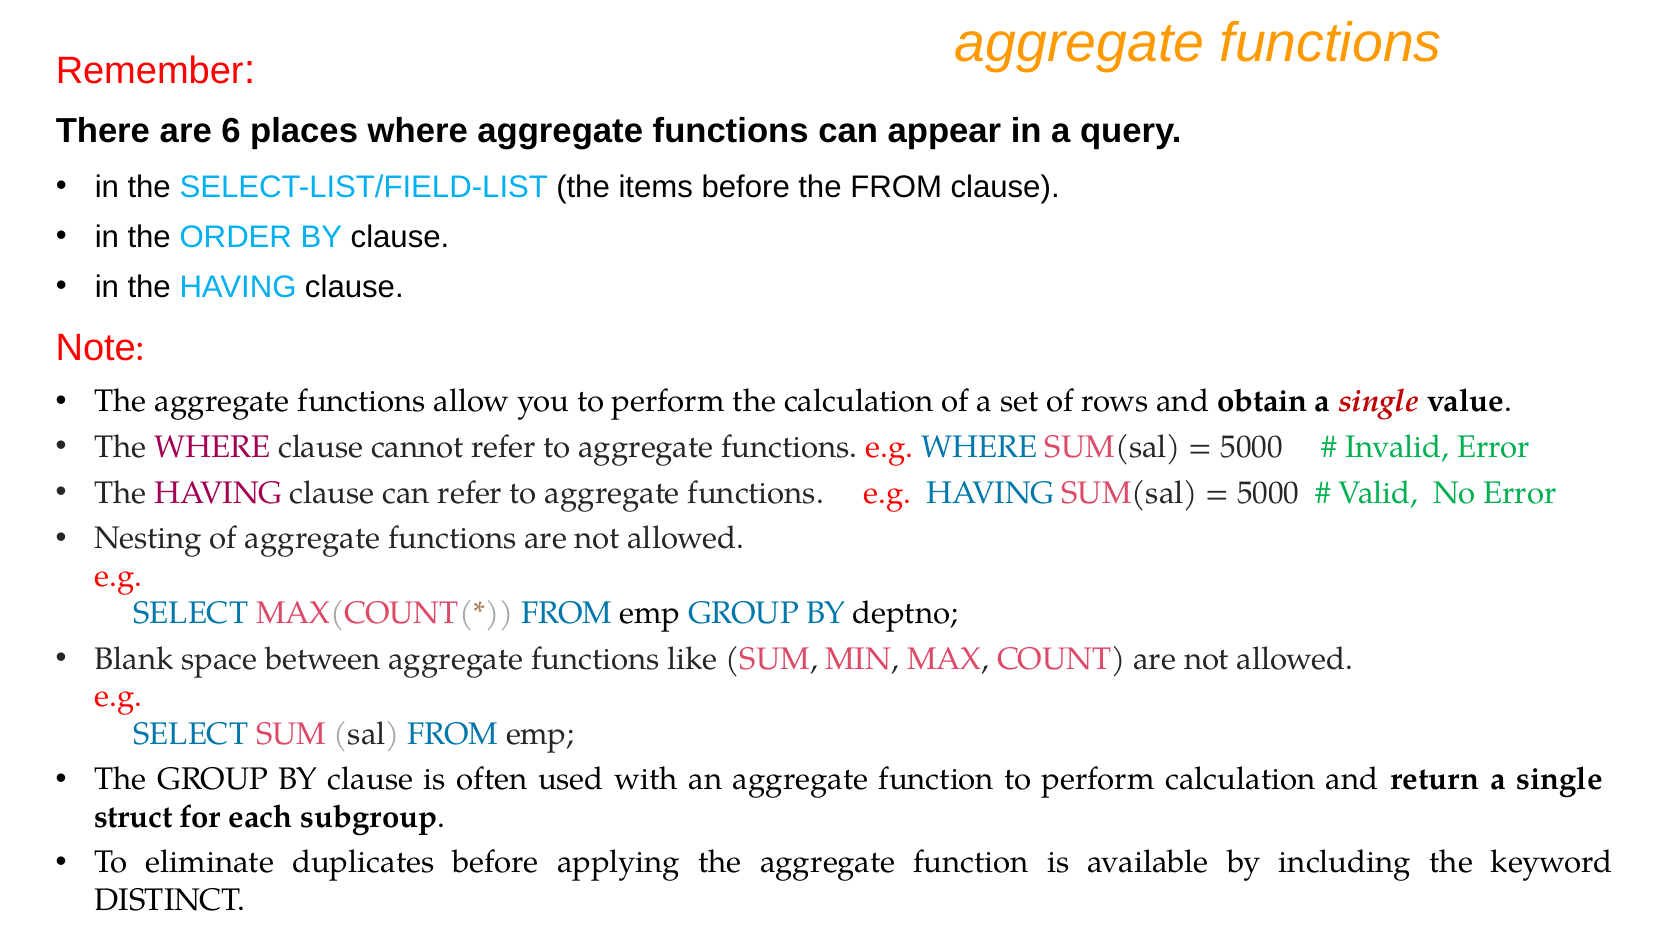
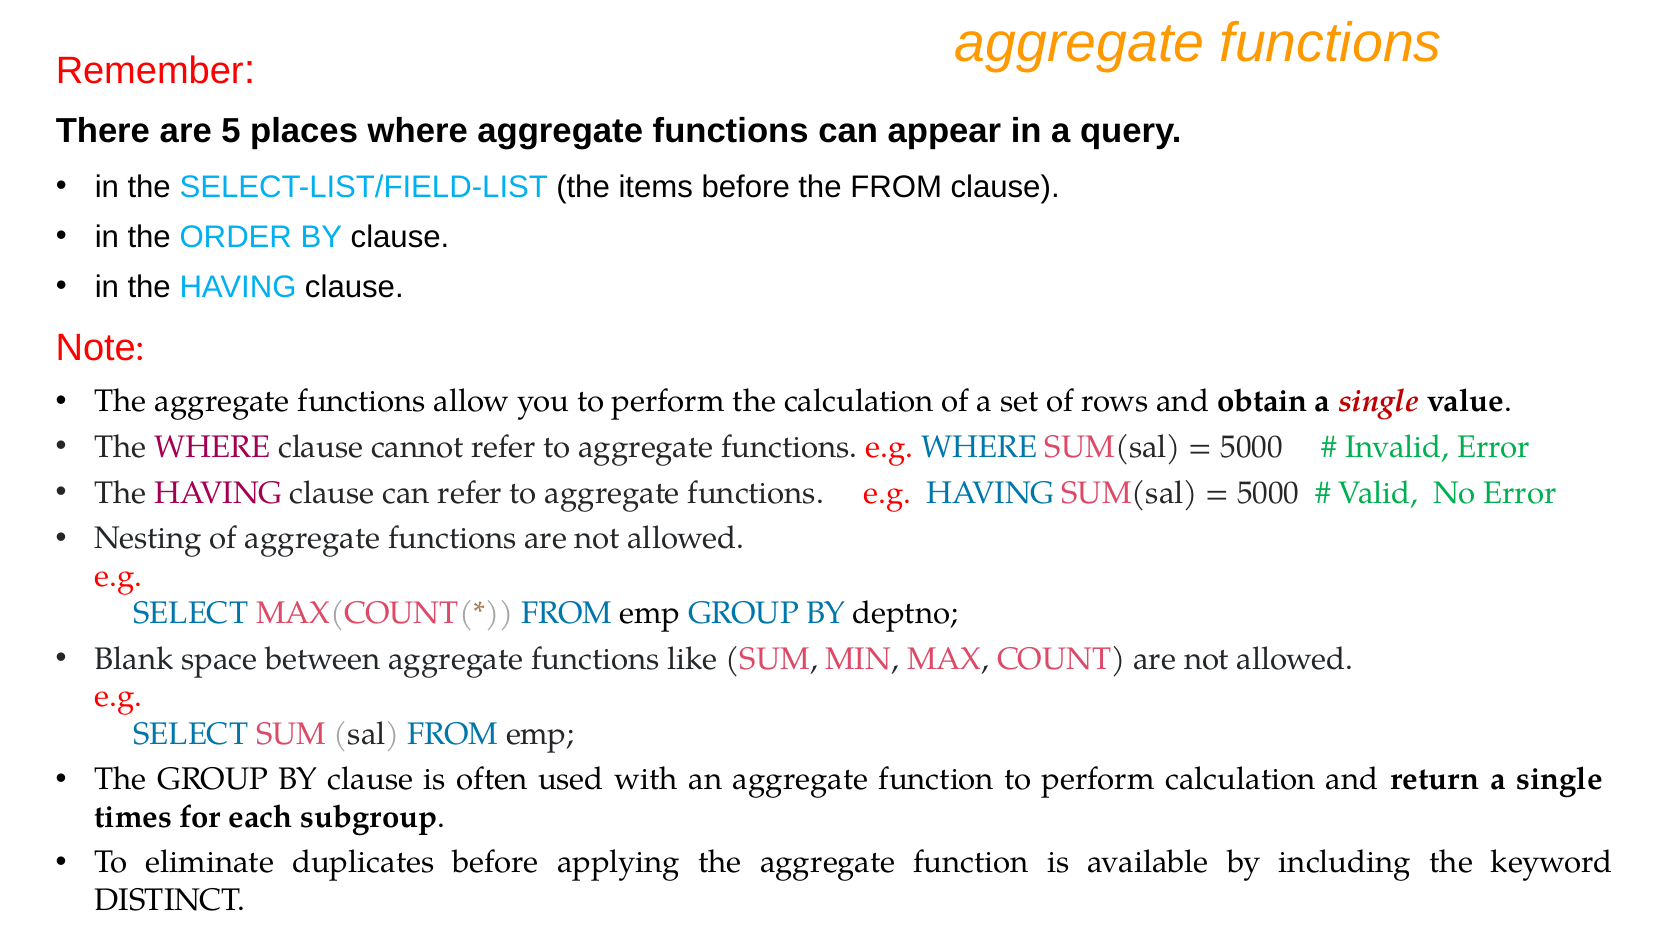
6: 6 -> 5
struct: struct -> times
